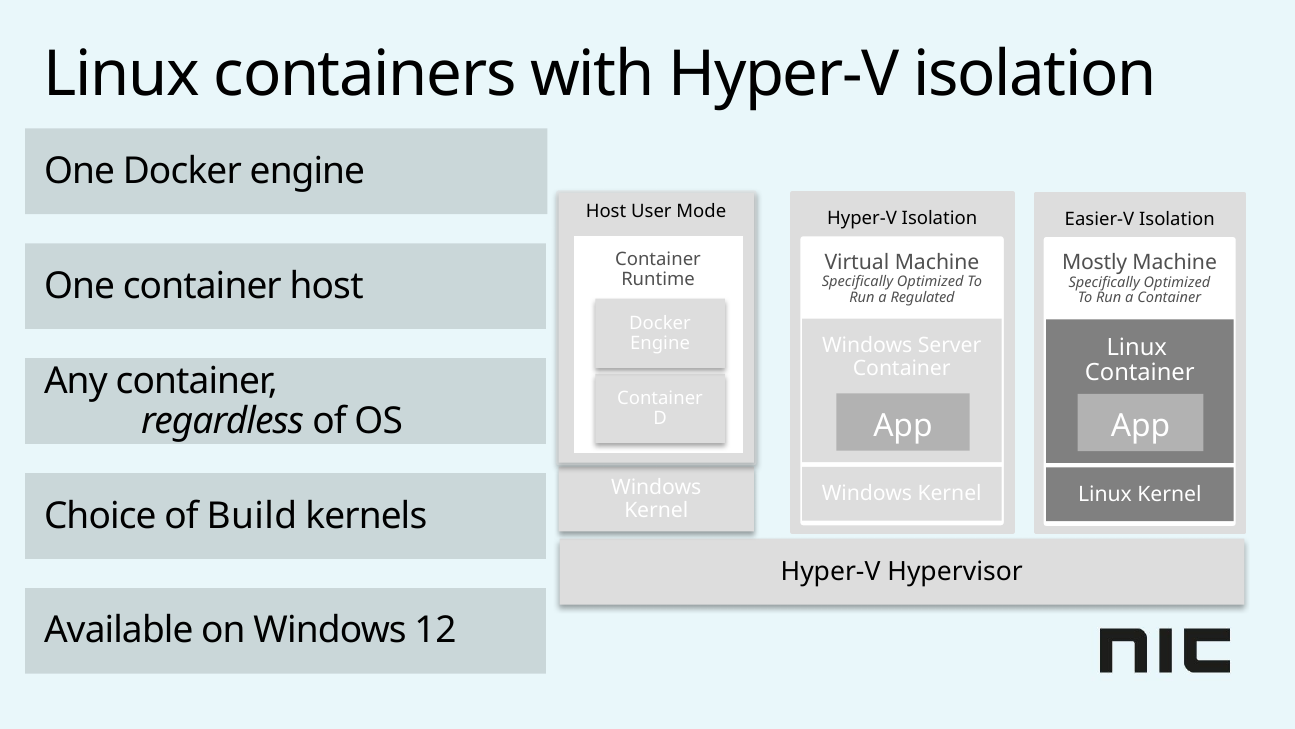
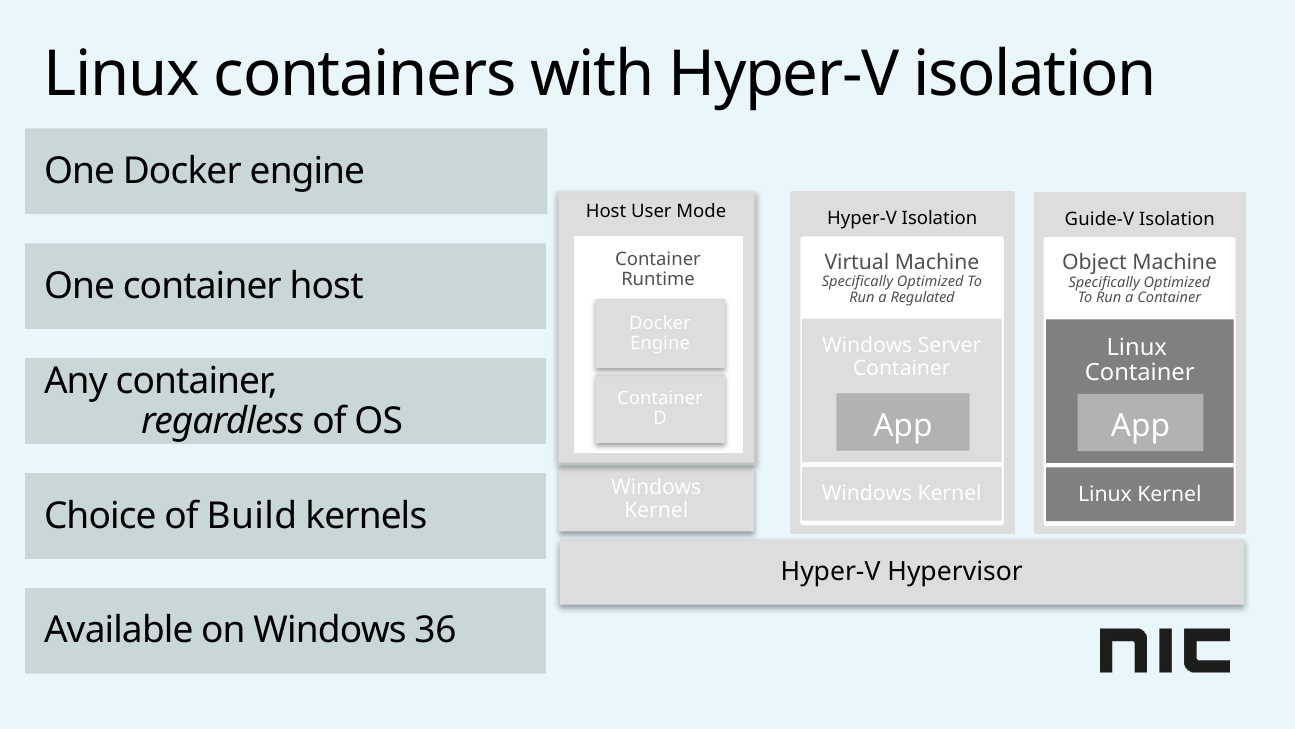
Easier-V: Easier-V -> Guide-V
Mostly: Mostly -> Object
12: 12 -> 36
